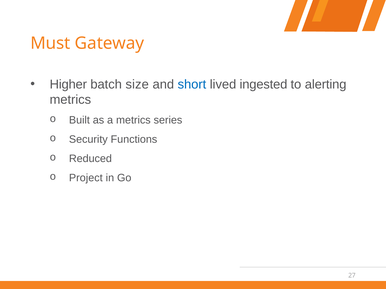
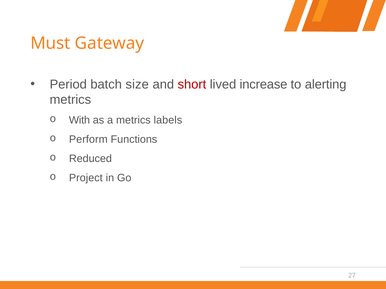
Higher: Higher -> Period
short colour: blue -> red
ingested: ingested -> increase
Built: Built -> With
series: series -> labels
Security: Security -> Perform
